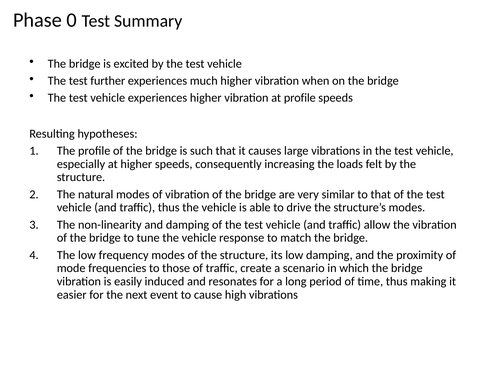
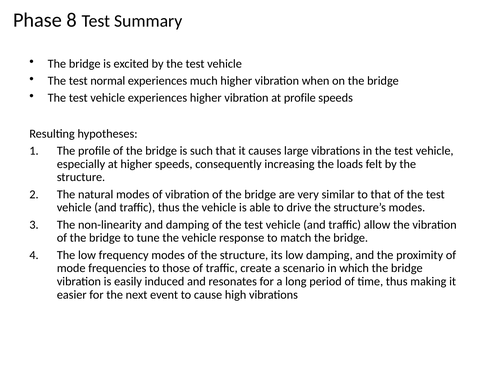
0: 0 -> 8
further: further -> normal
